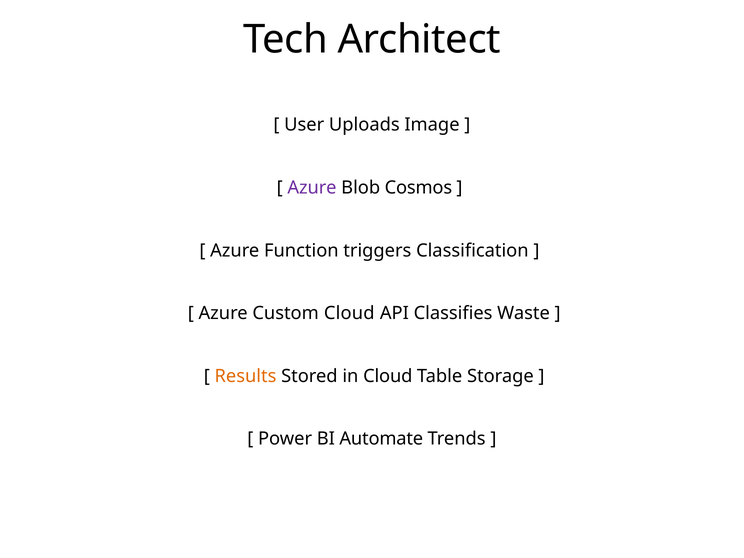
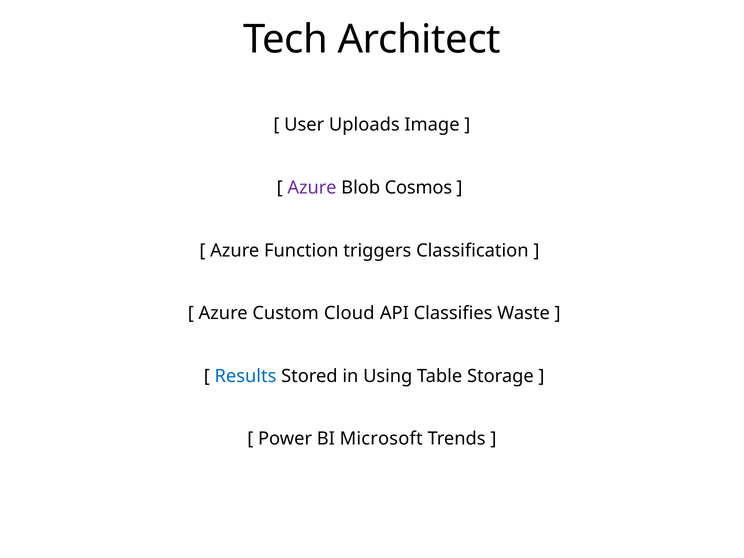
Results colour: orange -> blue
in Cloud: Cloud -> Using
Automate: Automate -> Microsoft
